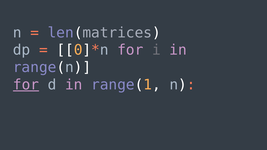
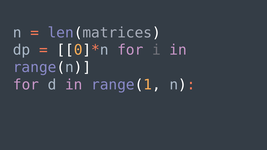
for at (26, 85) underline: present -> none
